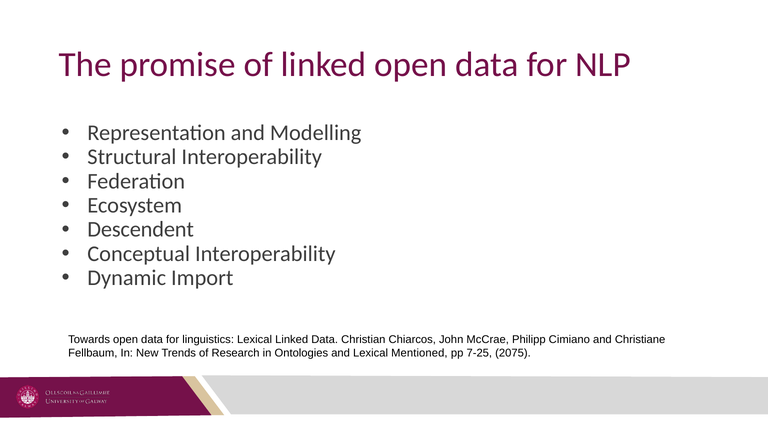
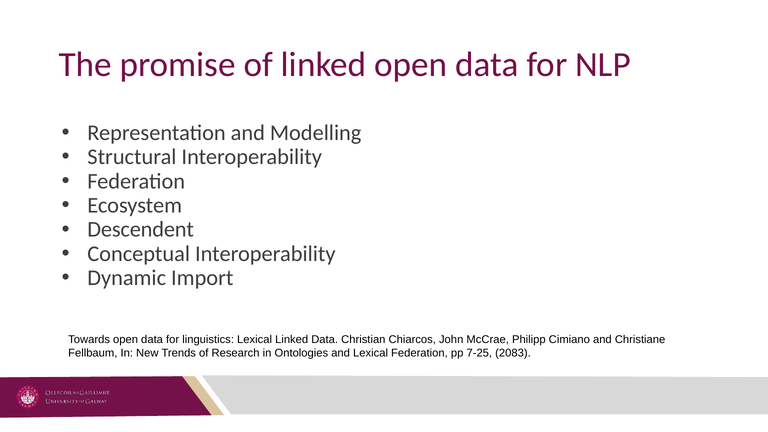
Lexical Mentioned: Mentioned -> Federation
2075: 2075 -> 2083
